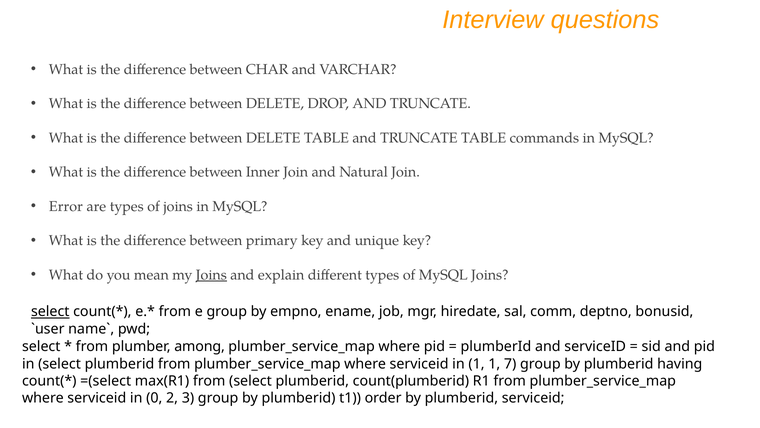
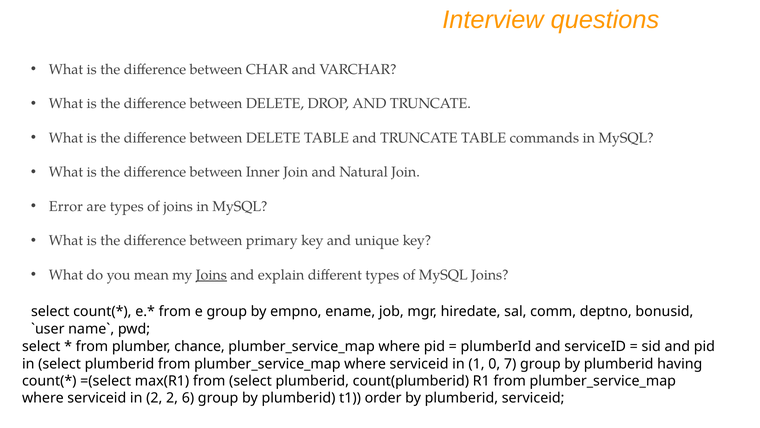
select at (50, 311) underline: present -> none
among: among -> chance
1 1: 1 -> 0
in 0: 0 -> 2
3: 3 -> 6
